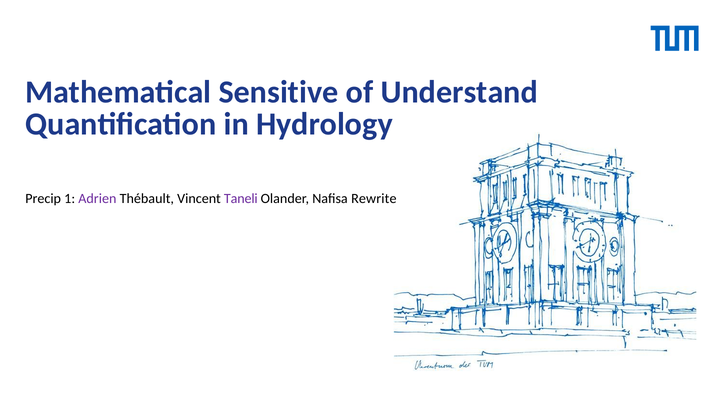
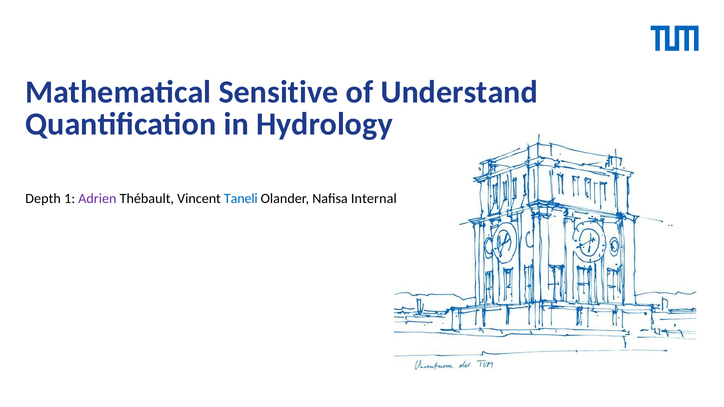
Precip: Precip -> Depth
Taneli colour: purple -> blue
Rewrite: Rewrite -> Internal
